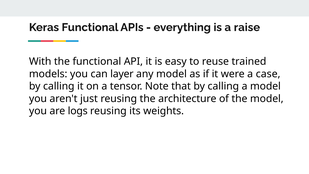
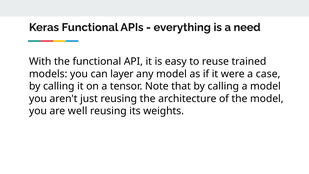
raise: raise -> need
logs: logs -> well
